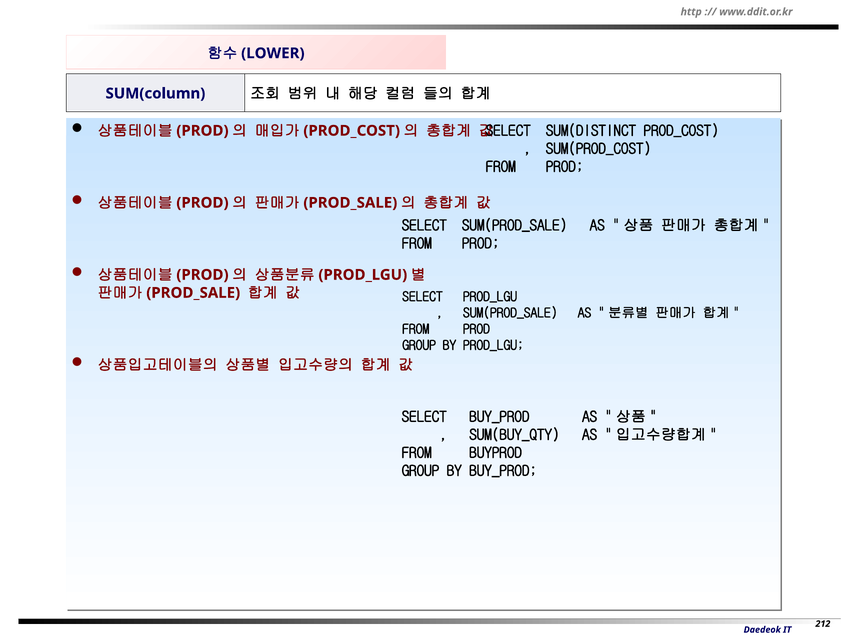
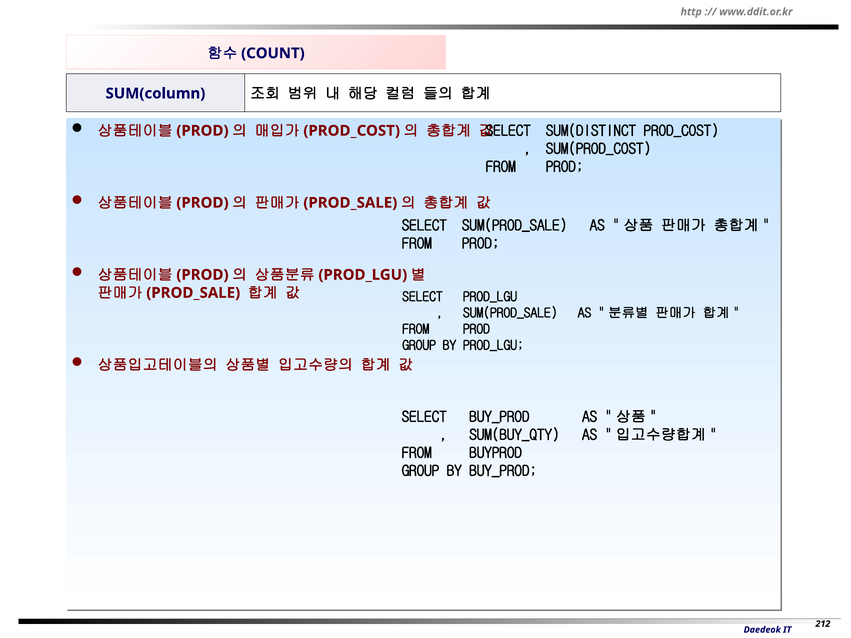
LOWER: LOWER -> COUNT
